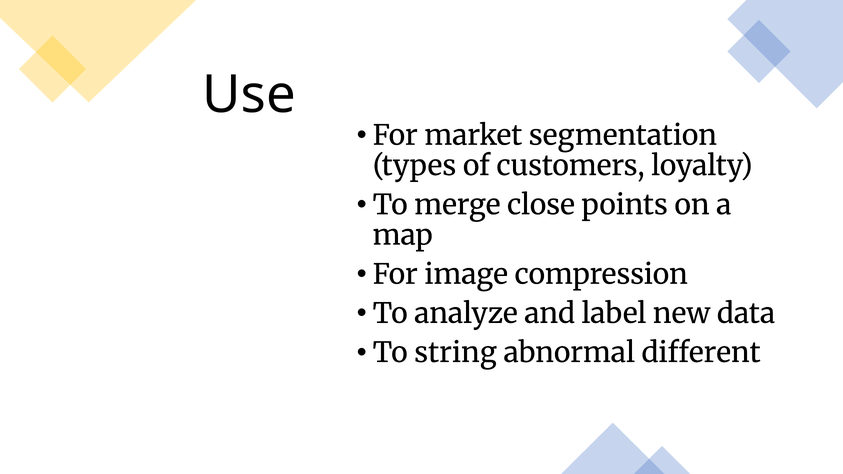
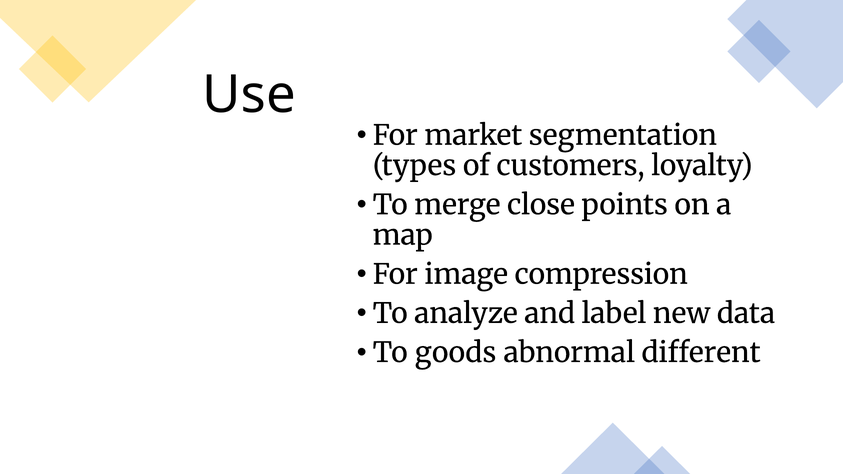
string: string -> goods
